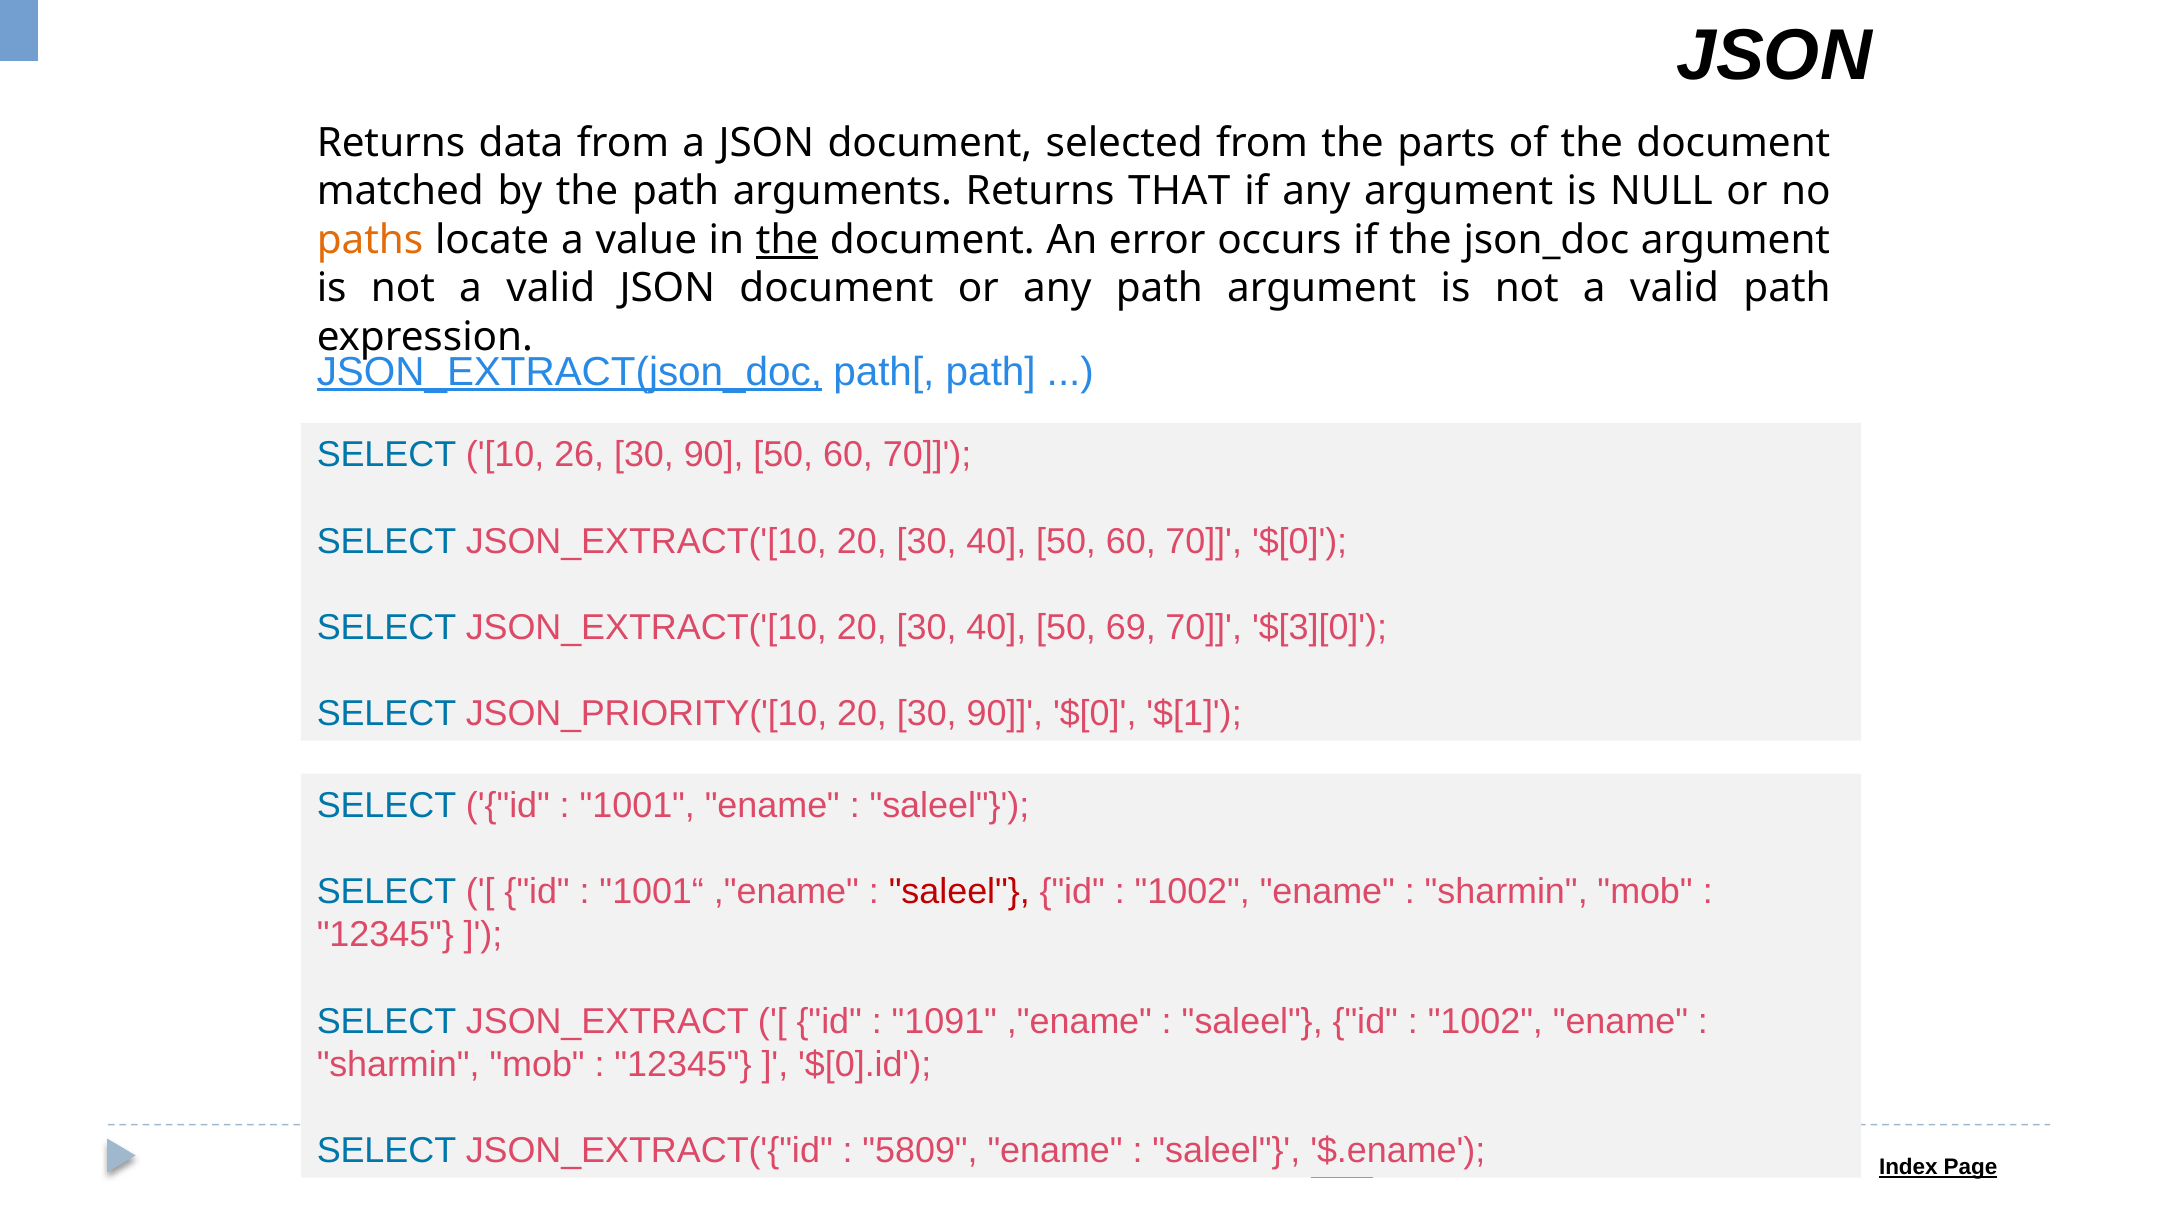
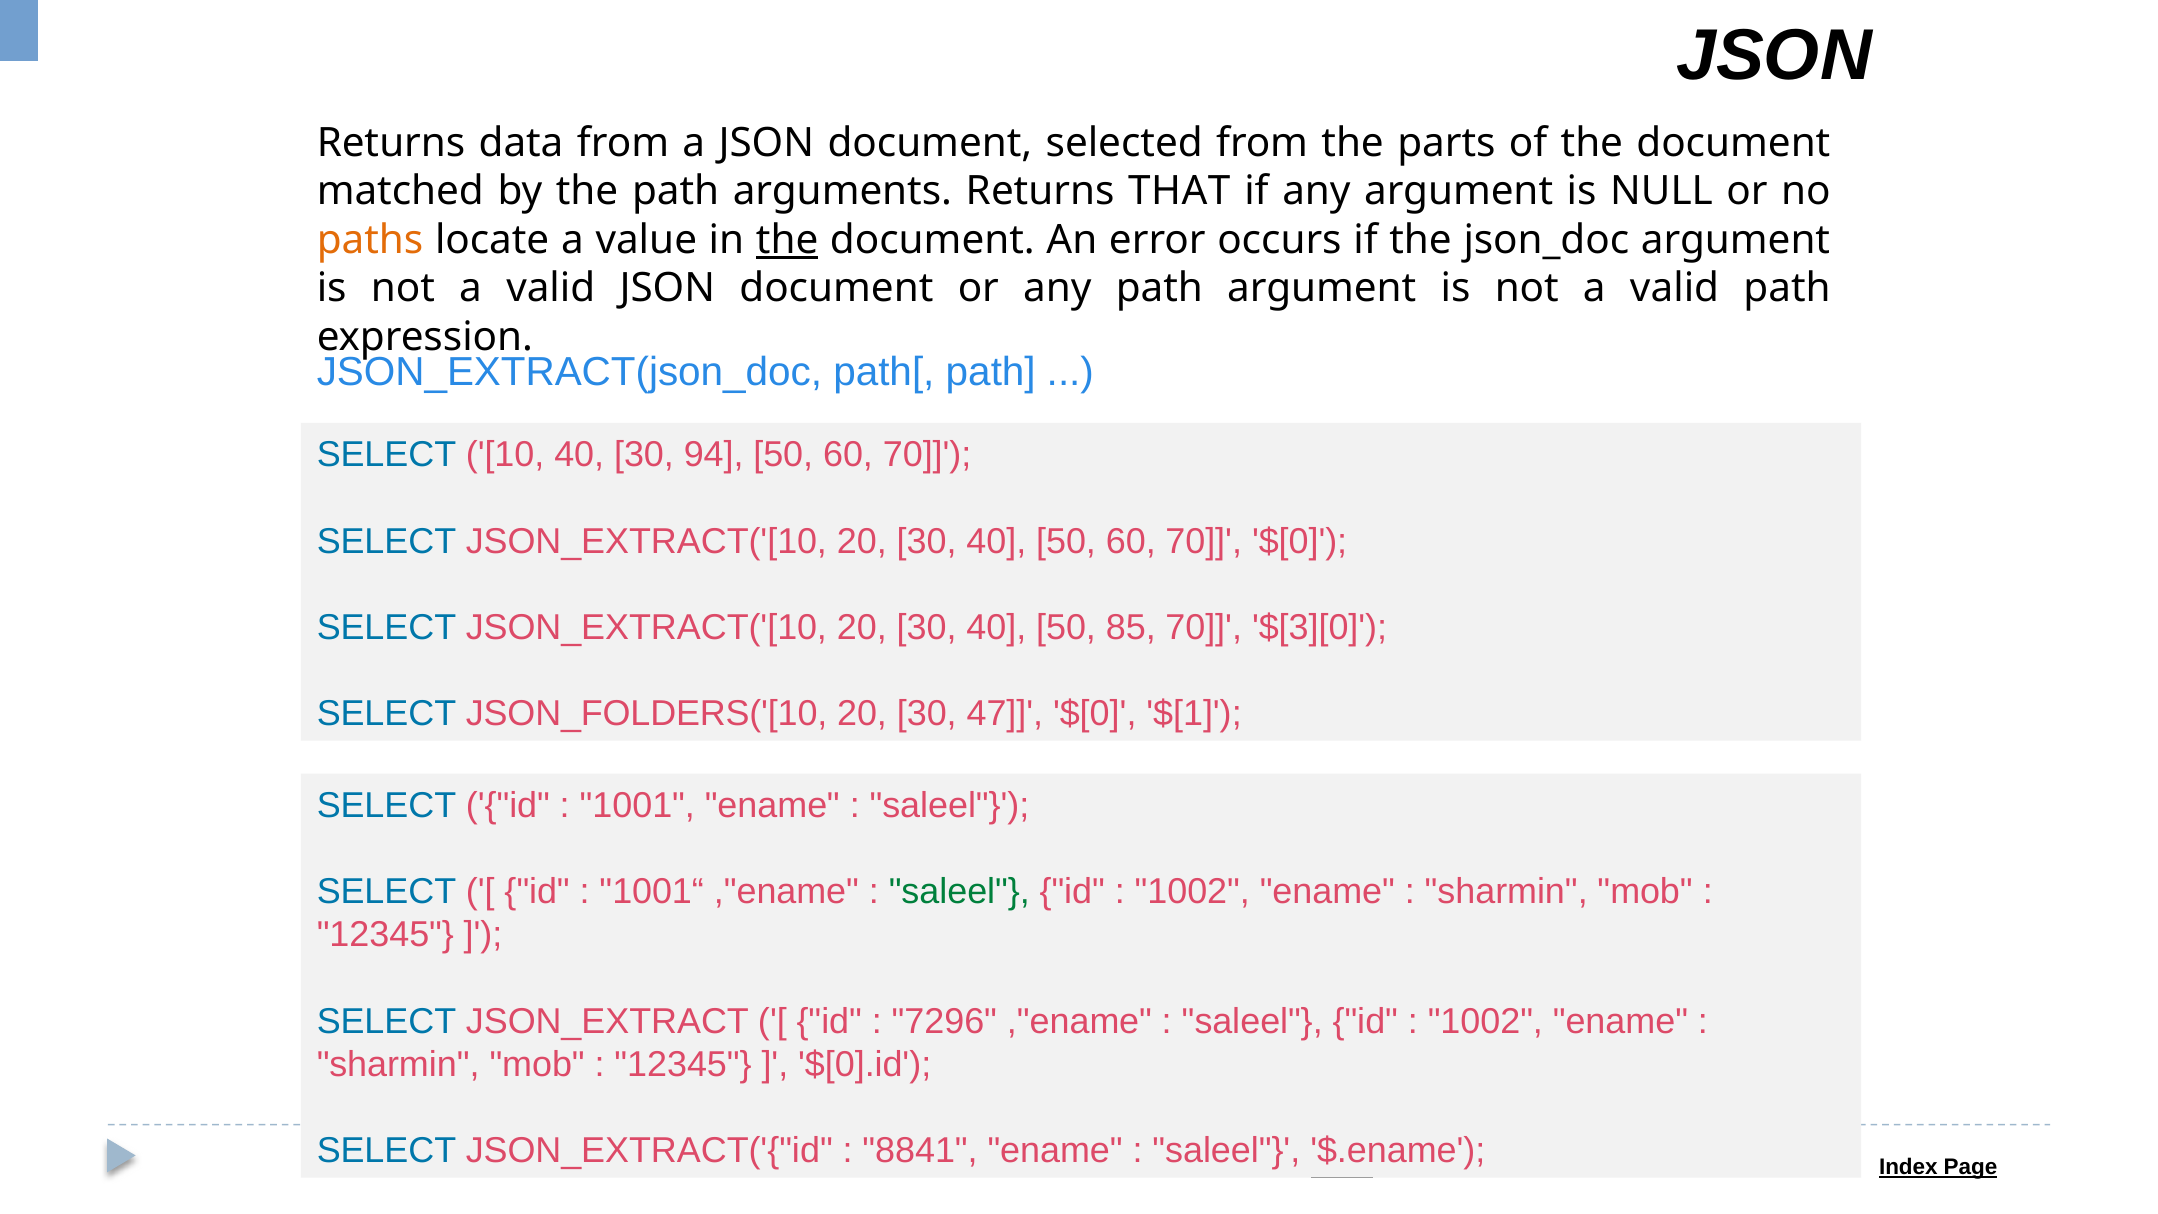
JSON_EXTRACT(json_doc underline: present -> none
10 26: 26 -> 40
90 at (714, 455): 90 -> 94
69: 69 -> 85
JSON_PRIORITY('[10: JSON_PRIORITY('[10 -> JSON_FOLDERS('[10
20 30 90: 90 -> 47
saleel at (959, 892) colour: red -> green
1091: 1091 -> 7296
5809: 5809 -> 8841
